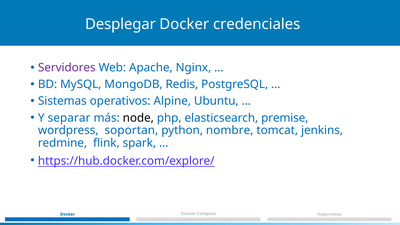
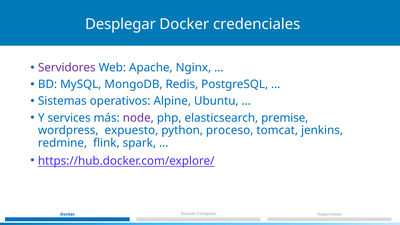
separar: separar -> services
node colour: black -> purple
soportan: soportan -> expuesto
nombre: nombre -> proceso
